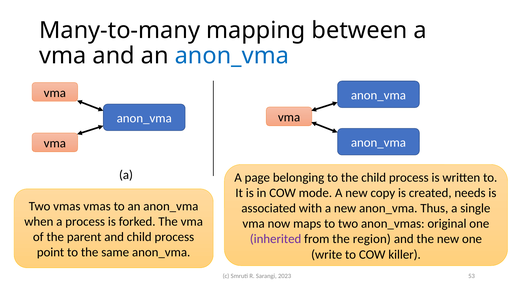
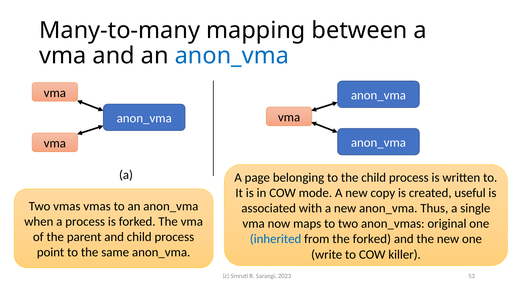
needs: needs -> useful
inherited colour: purple -> blue
the region: region -> forked
